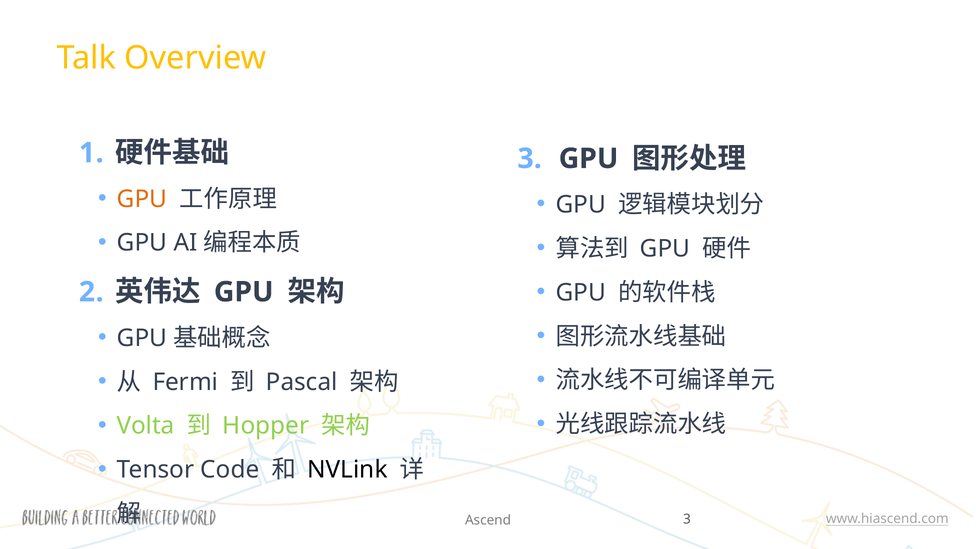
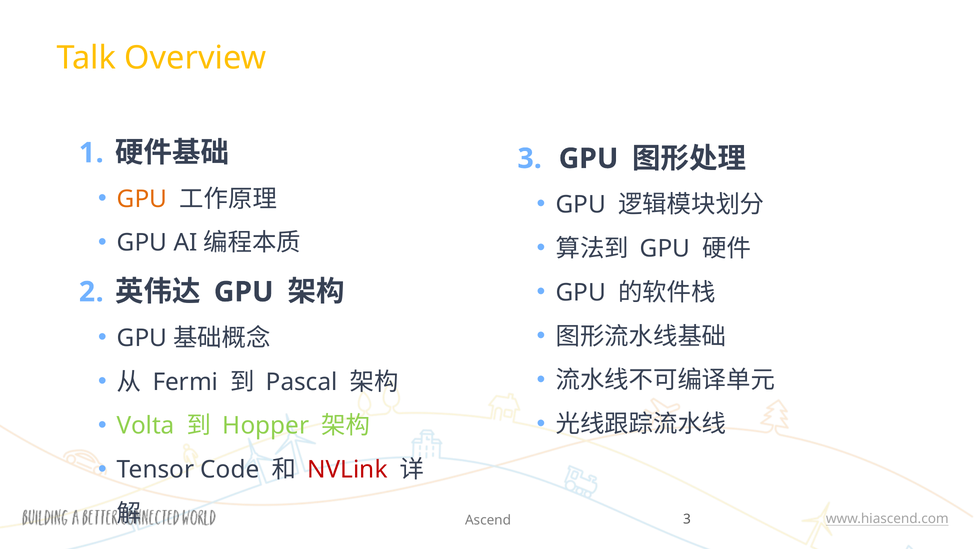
NVLink colour: black -> red
